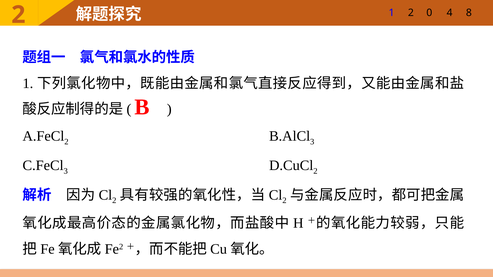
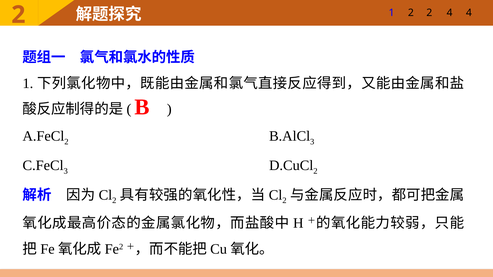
2 0: 0 -> 2
4 8: 8 -> 4
